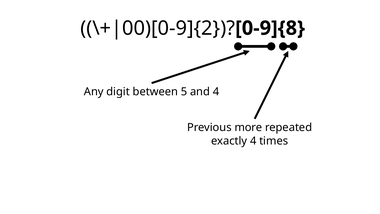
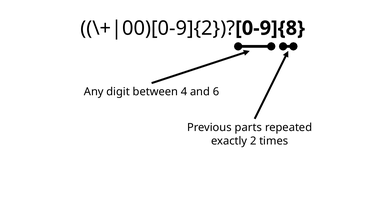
5: 5 -> 4
and 4: 4 -> 6
more: more -> parts
exactly 4: 4 -> 2
